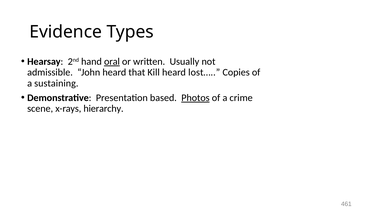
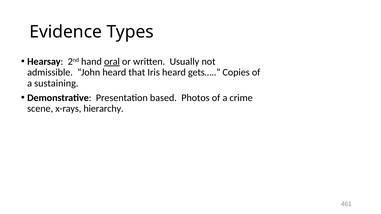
Kill: Kill -> Iris
lost…: lost… -> gets…
Photos underline: present -> none
